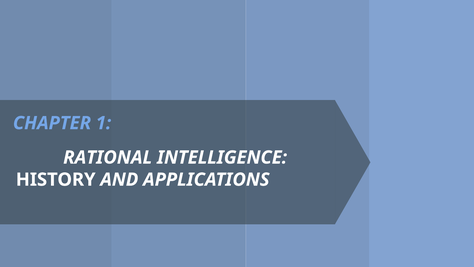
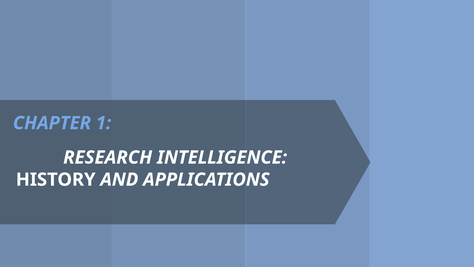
RATIONAL: RATIONAL -> RESEARCH
